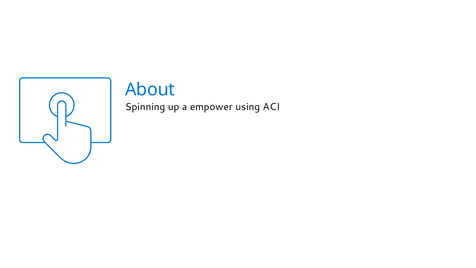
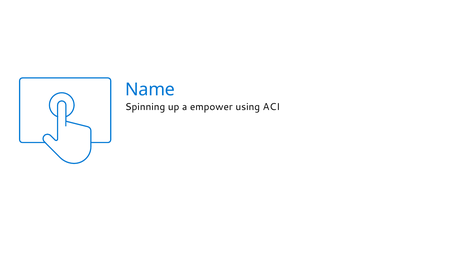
About: About -> Name
